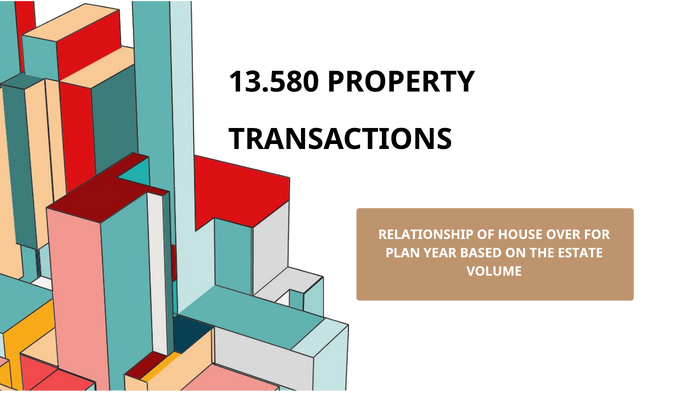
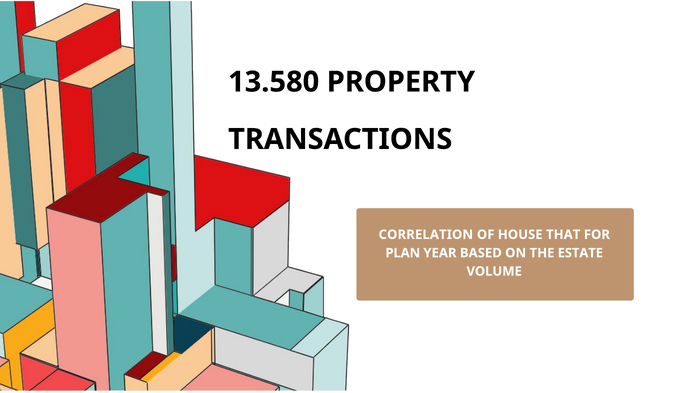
RELATIONSHIP: RELATIONSHIP -> CORRELATION
OVER: OVER -> THAT
